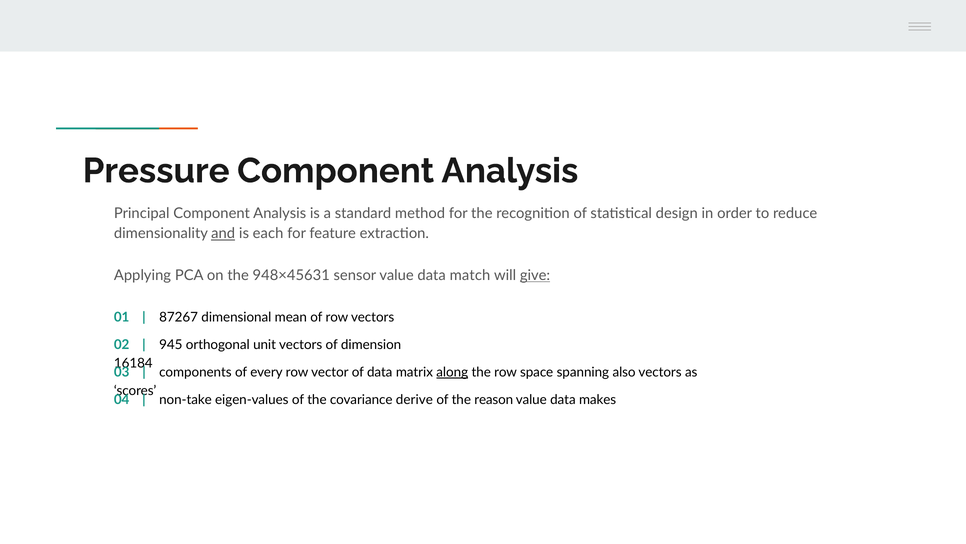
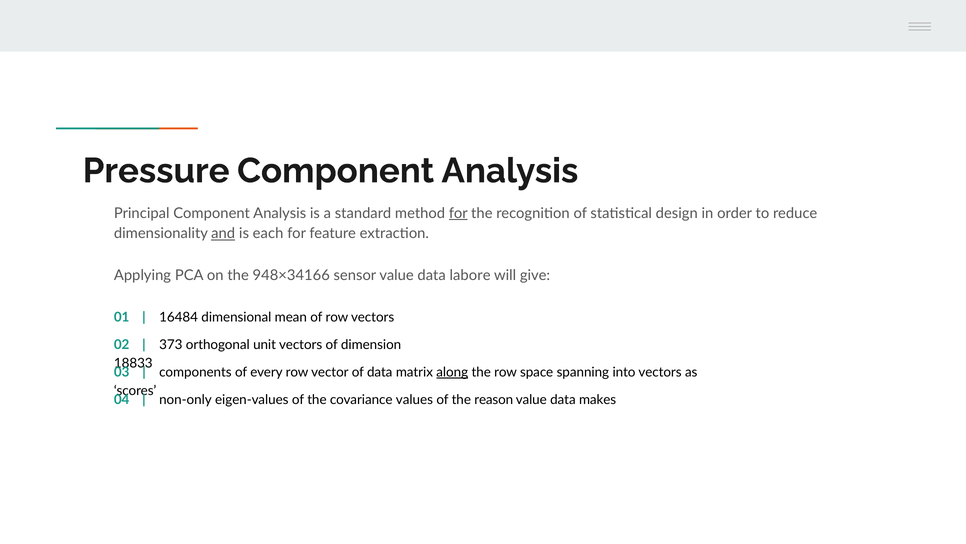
for at (458, 213) underline: none -> present
948×45631: 948×45631 -> 948×34166
match: match -> labore
give underline: present -> none
87267: 87267 -> 16484
945: 945 -> 373
16184: 16184 -> 18833
also: also -> into
non-take: non-take -> non-only
derive: derive -> values
